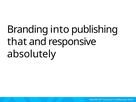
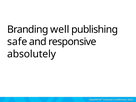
into: into -> well
that: that -> safe
